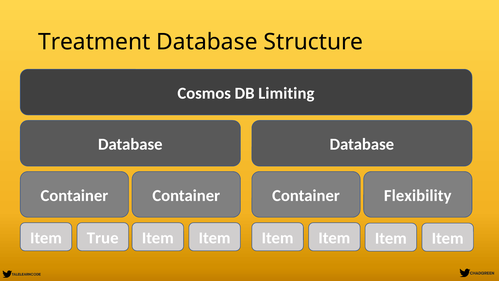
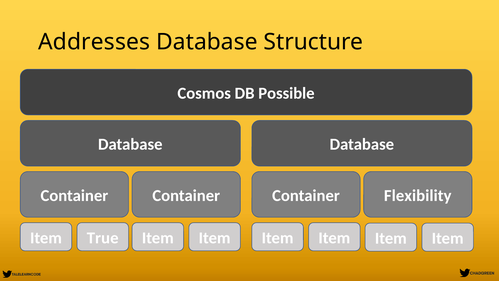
Treatment: Treatment -> Addresses
Limiting: Limiting -> Possible
